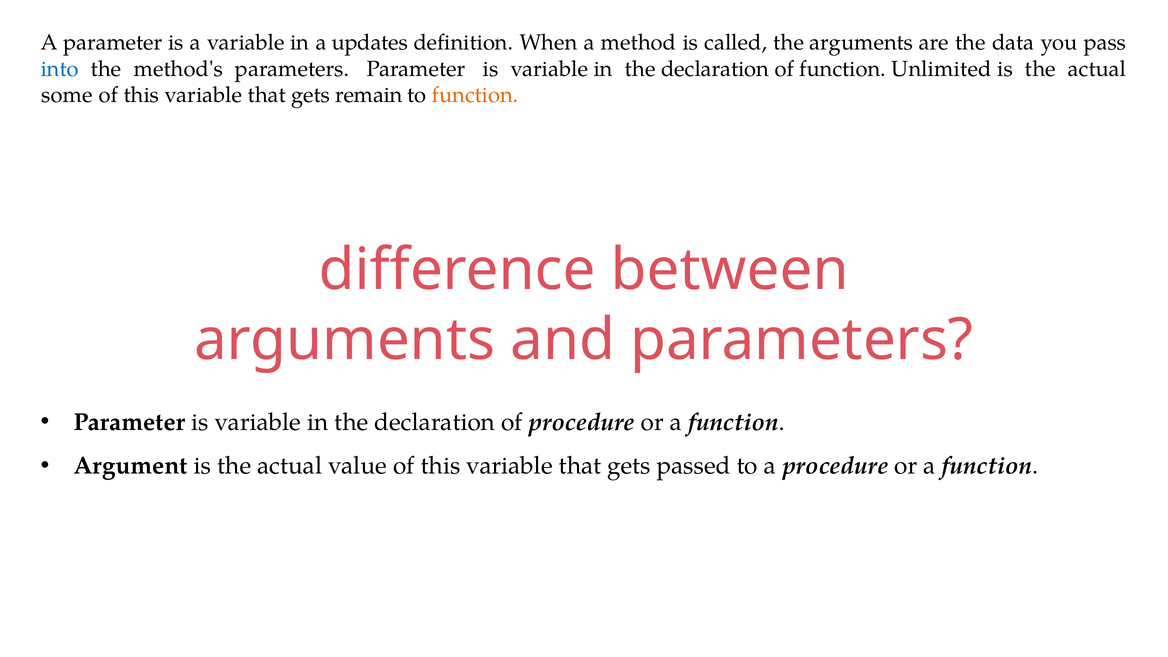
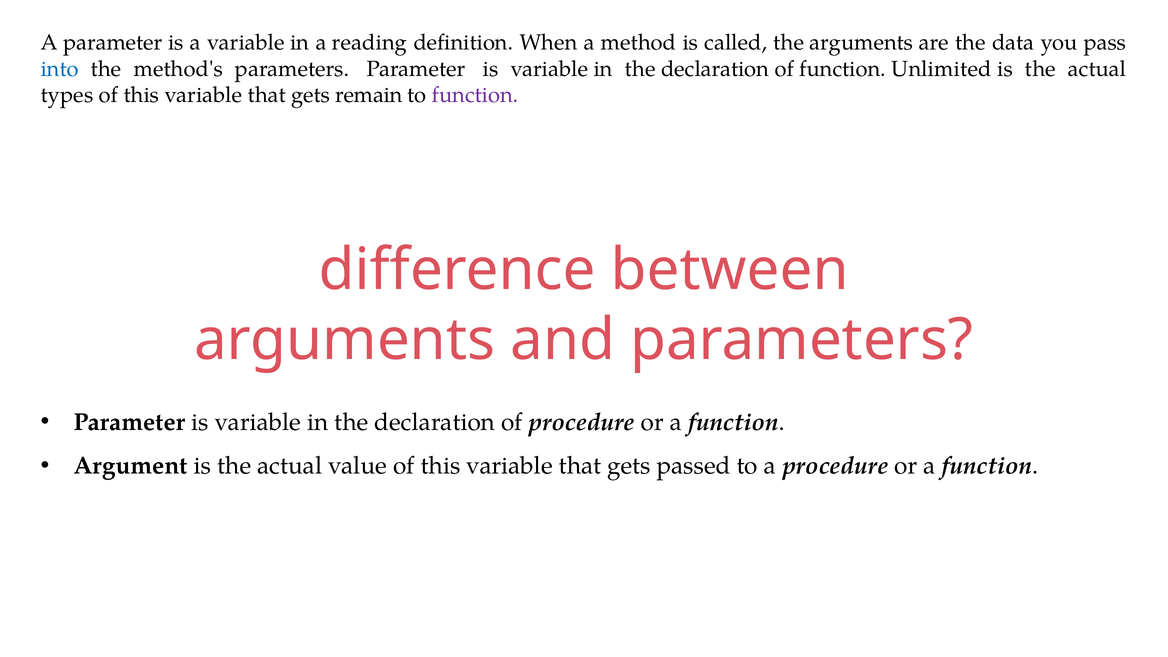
updates: updates -> reading
some: some -> types
function at (475, 95) colour: orange -> purple
